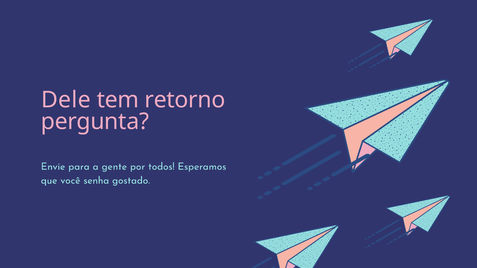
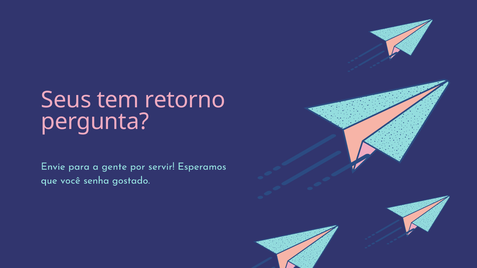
Dele: Dele -> Seus
todos: todos -> servir
